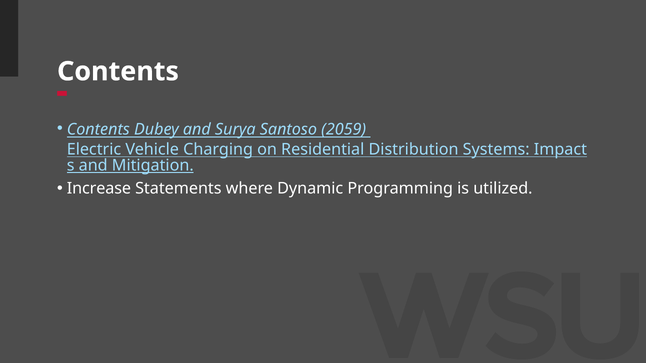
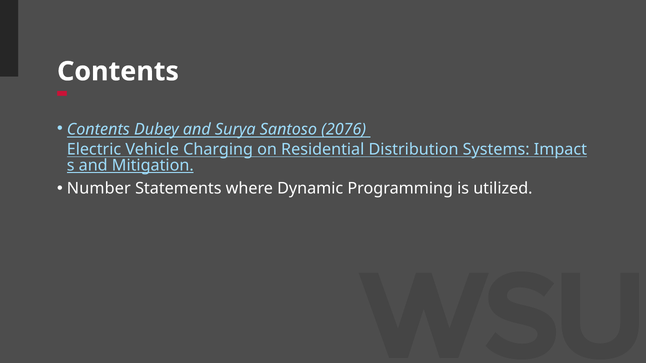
2059: 2059 -> 2076
Increase: Increase -> Number
